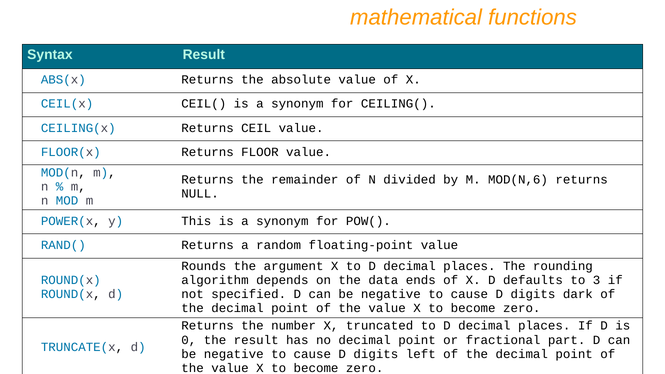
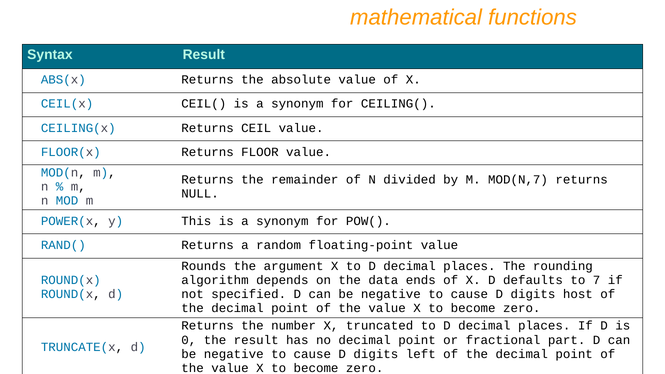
MOD(N,6: MOD(N,6 -> MOD(N,7
3: 3 -> 7
dark: dark -> host
